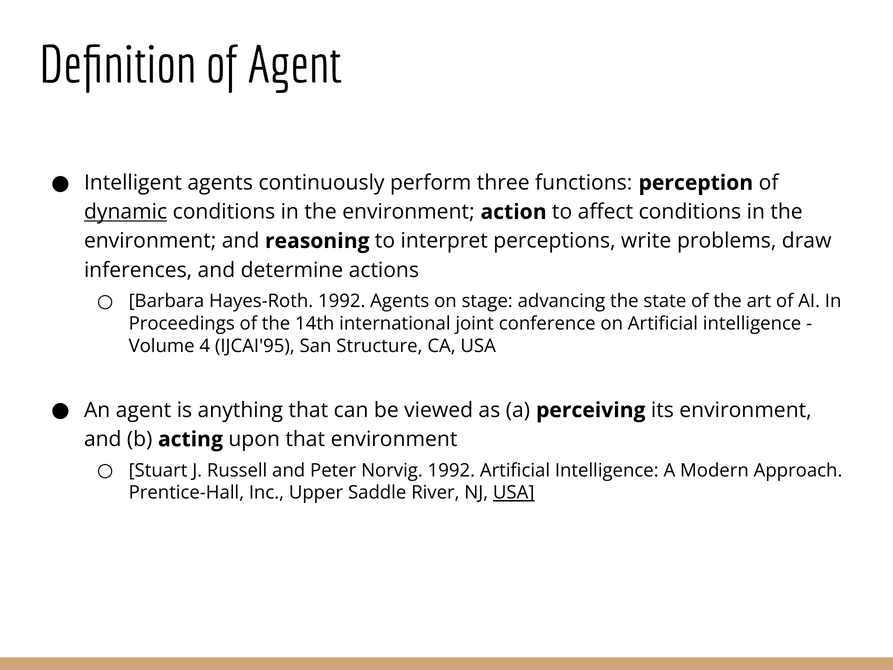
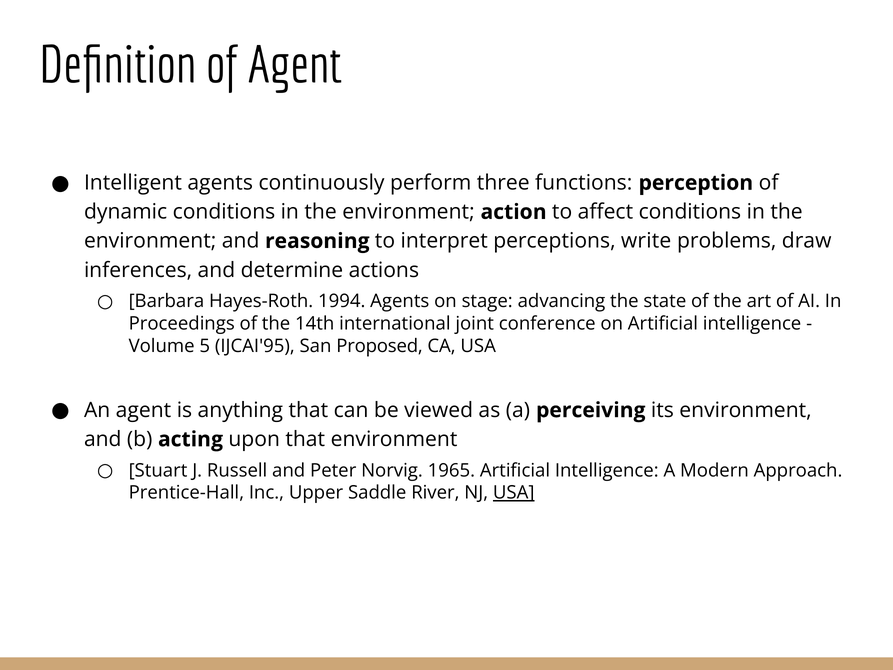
dynamic underline: present -> none
Hayes-Roth 1992: 1992 -> 1994
4: 4 -> 5
Structure: Structure -> Proposed
Norvig 1992: 1992 -> 1965
